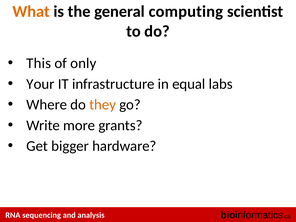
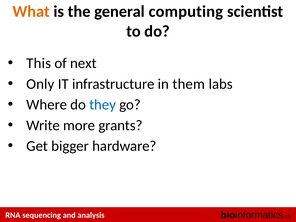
only: only -> next
Your: Your -> Only
equal: equal -> them
they colour: orange -> blue
